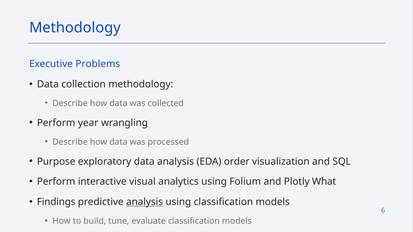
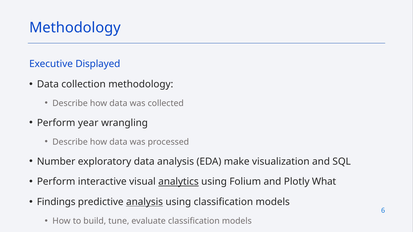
Problems: Problems -> Displayed
Purpose: Purpose -> Number
order: order -> make
analytics underline: none -> present
